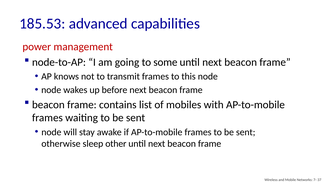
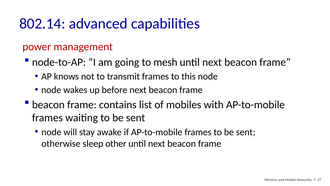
185.53: 185.53 -> 802.14
some: some -> mesh
